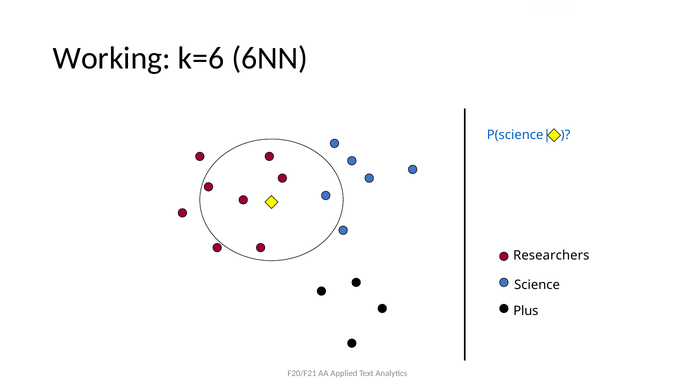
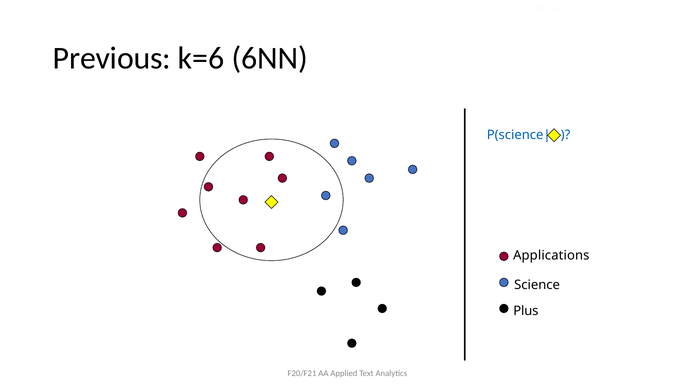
Working: Working -> Previous
Researchers: Researchers -> Applications
